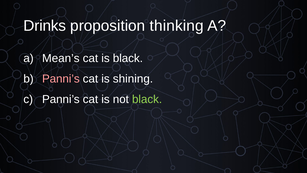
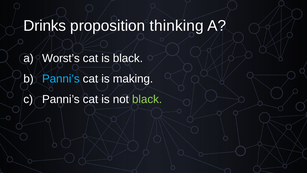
Mean’s: Mean’s -> Worst’s
Panni’s at (61, 79) colour: pink -> light blue
shining: shining -> making
